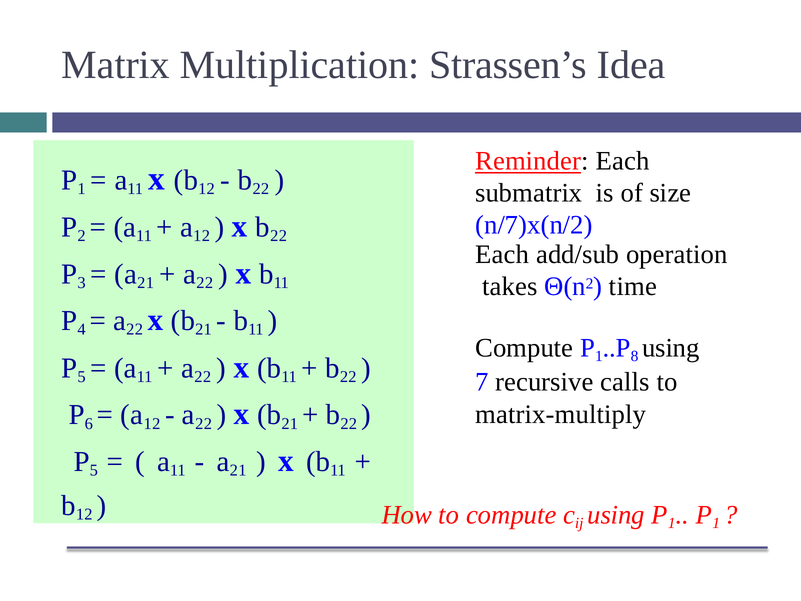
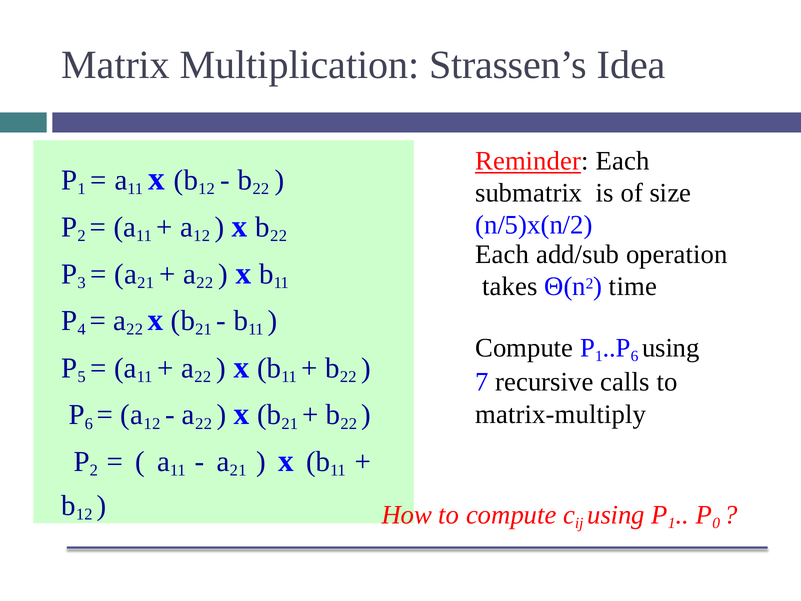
n/7)x(n/2: n/7)x(n/2 -> n/5)x(n/2
8 at (635, 356): 8 -> 6
5 at (94, 470): 5 -> 2
1 at (716, 523): 1 -> 0
